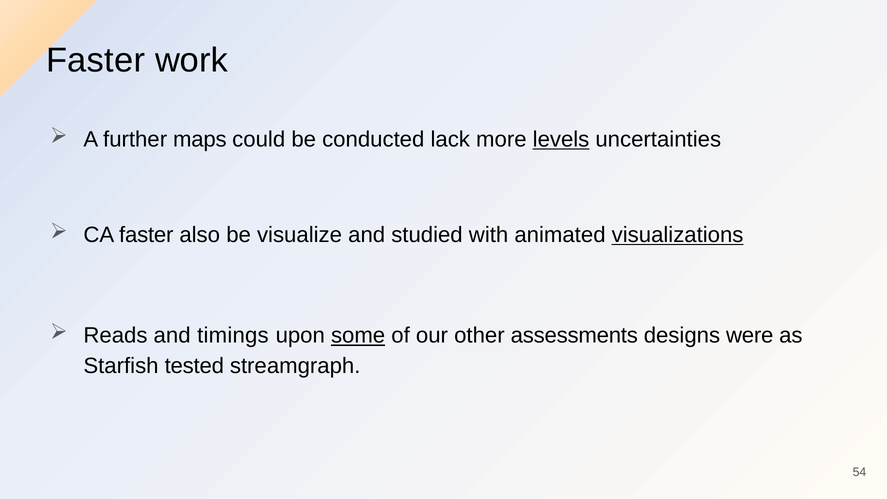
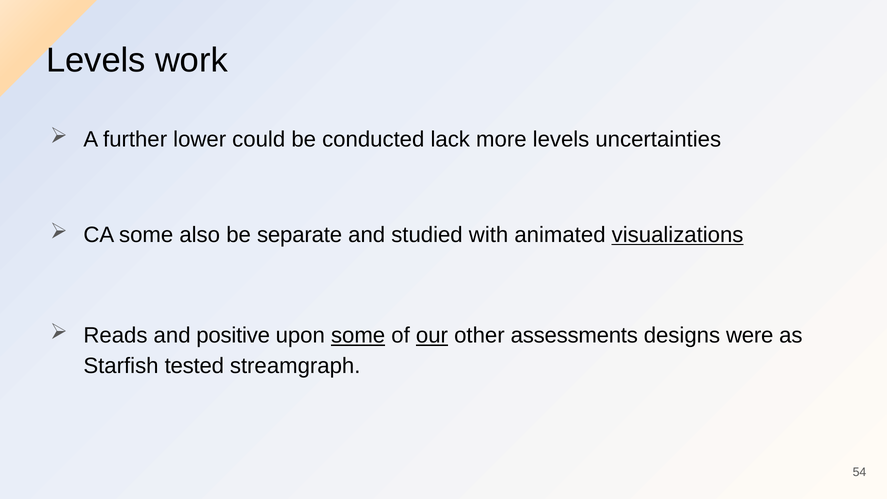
Faster at (96, 60): Faster -> Levels
maps: maps -> lower
levels at (561, 139) underline: present -> none
CA faster: faster -> some
visualize: visualize -> separate
timings: timings -> positive
our underline: none -> present
